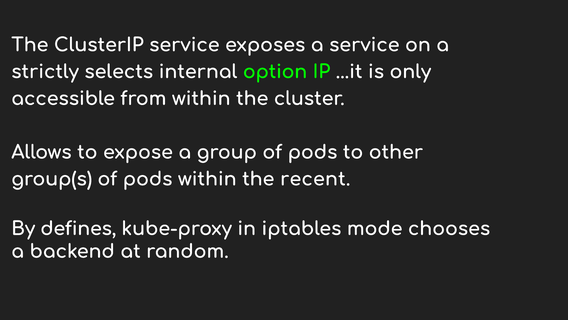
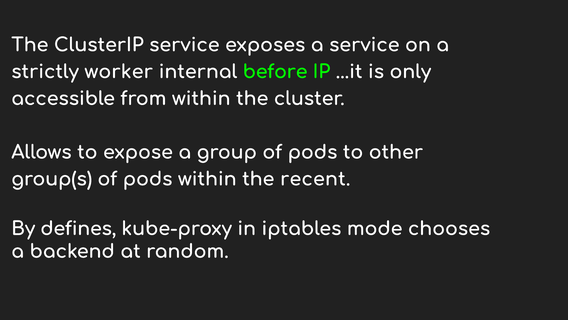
selects: selects -> worker
option: option -> before
